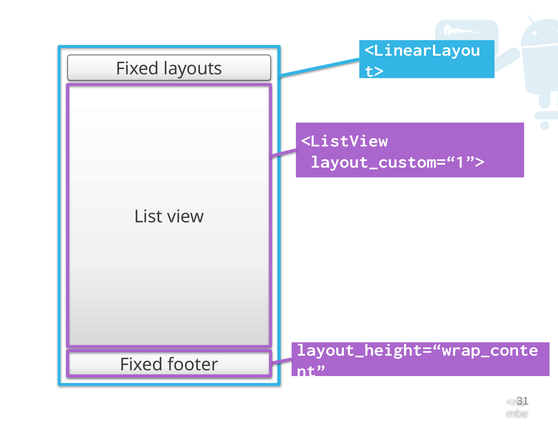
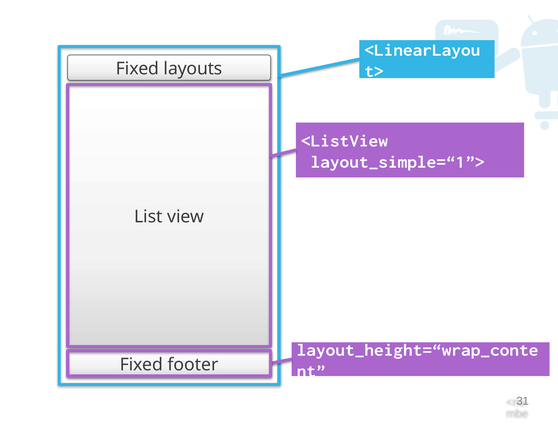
layout_custom=“1”>: layout_custom=“1”> -> layout_simple=“1”>
